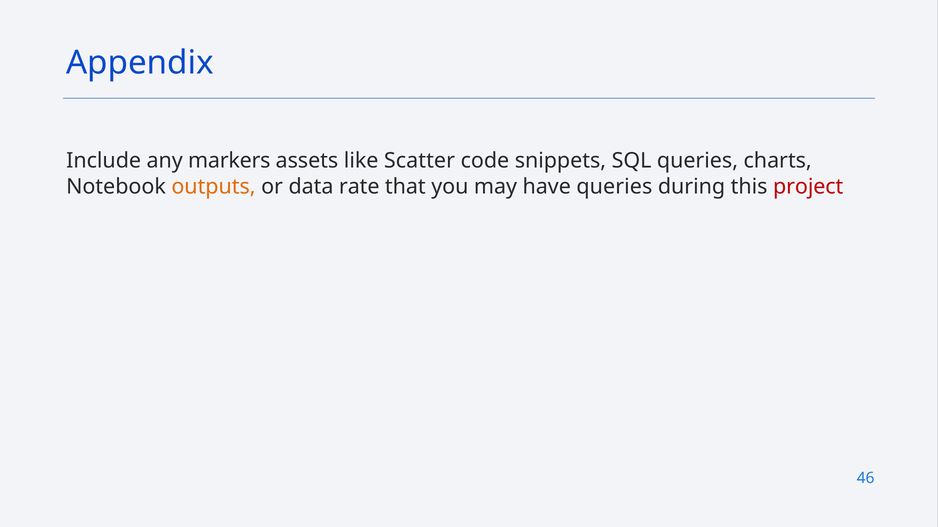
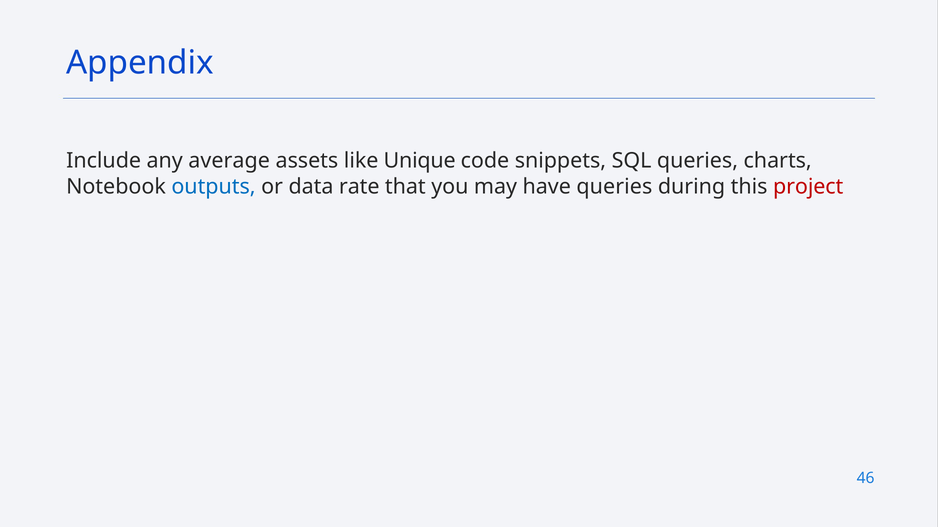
markers: markers -> average
Scatter: Scatter -> Unique
outputs colour: orange -> blue
